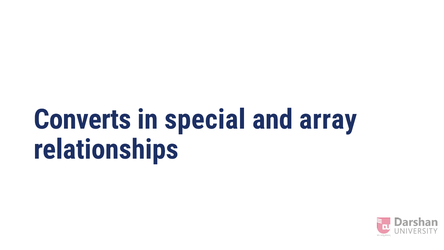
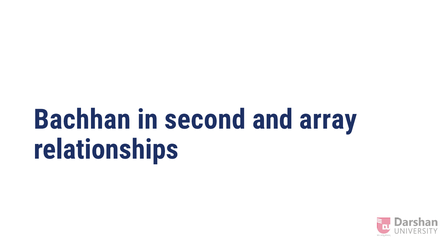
Converts: Converts -> Bachhan
special: special -> second
